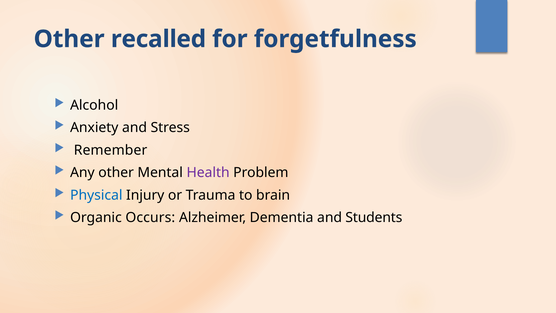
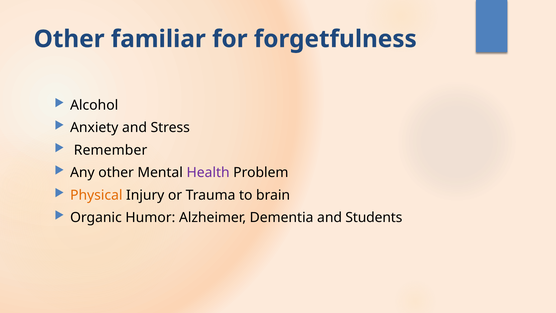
recalled: recalled -> familiar
Physical colour: blue -> orange
Occurs: Occurs -> Humor
